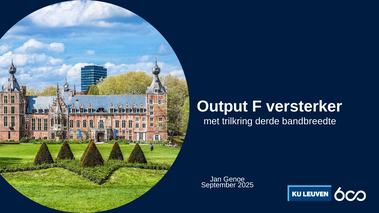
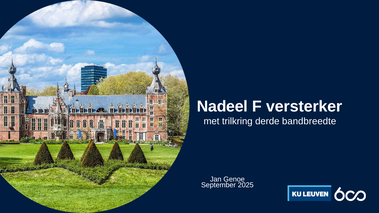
Output: Output -> Nadeel
